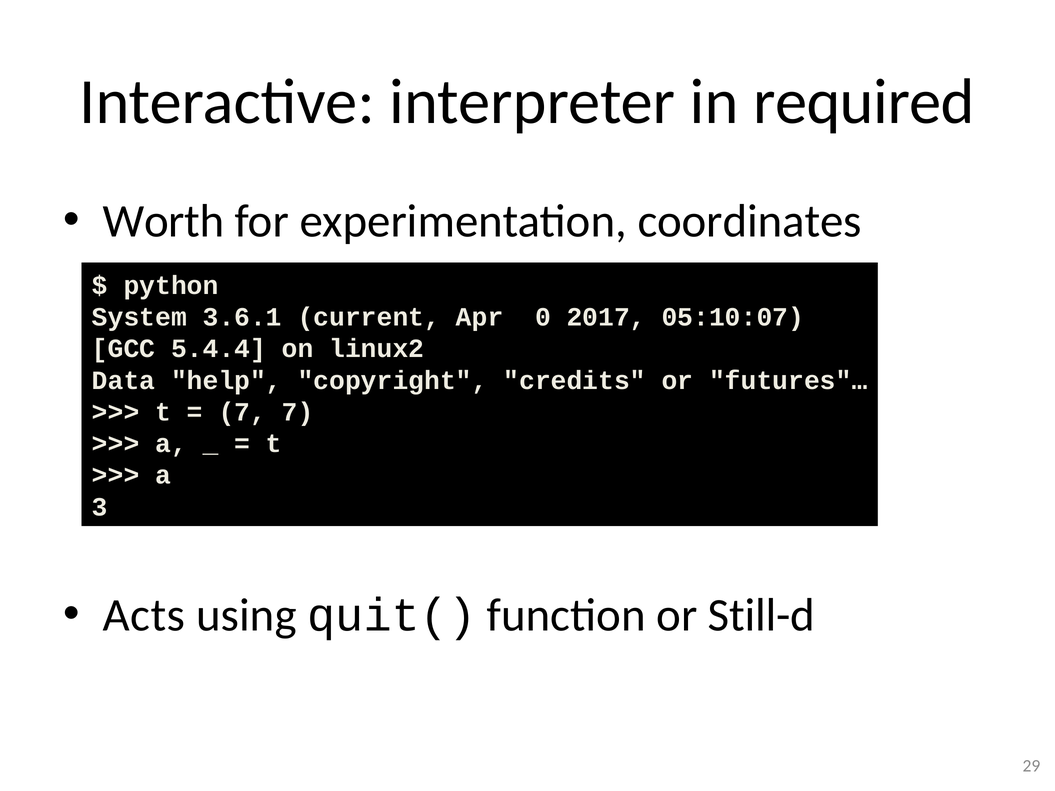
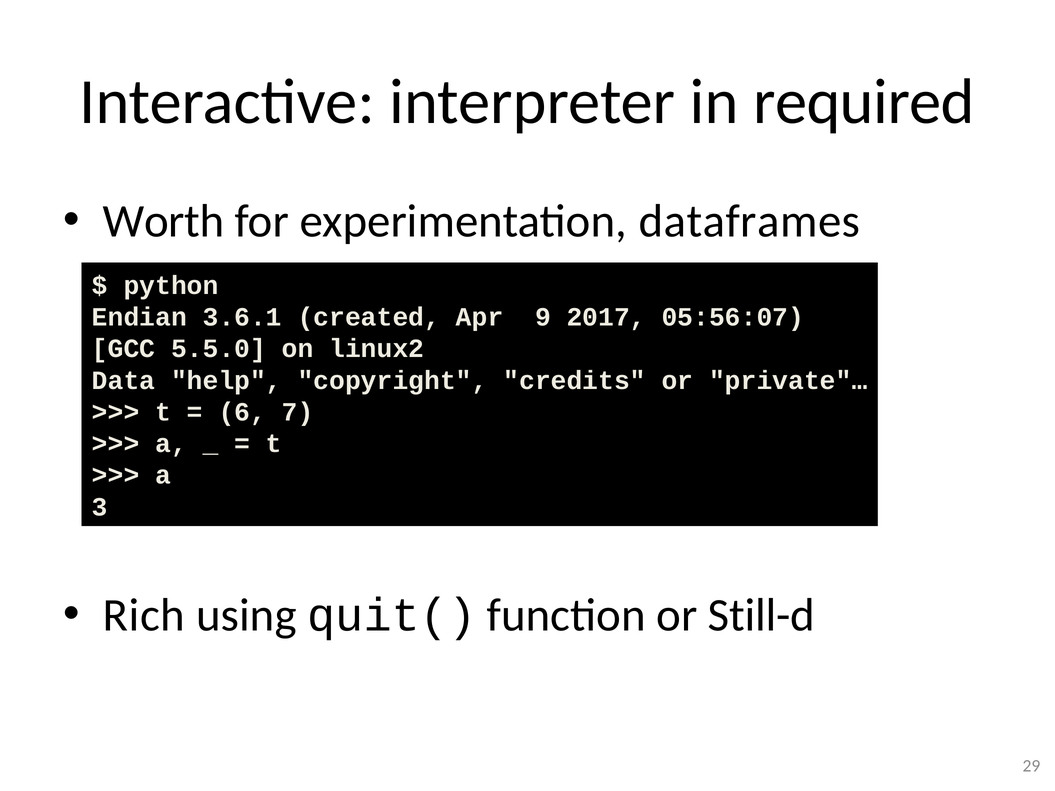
coordinates: coordinates -> dataframes
System: System -> Endian
current: current -> created
0: 0 -> 9
05:10:07: 05:10:07 -> 05:56:07
5.4.4: 5.4.4 -> 5.5.0
futures"…: futures"… -> private"…
7 at (242, 412): 7 -> 6
Acts: Acts -> Rich
